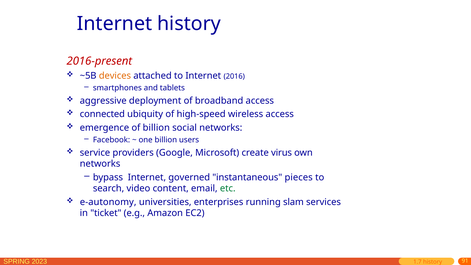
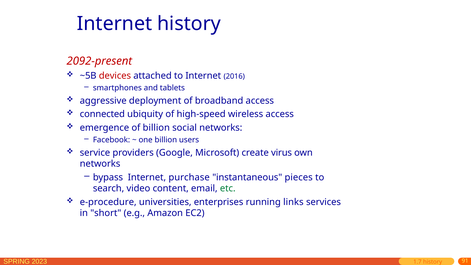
2016-present: 2016-present -> 2092-present
devices colour: orange -> red
governed: governed -> purchase
e-autonomy: e-autonomy -> e-procedure
slam: slam -> links
ticket: ticket -> short
